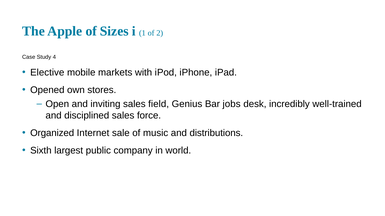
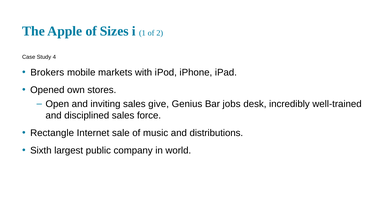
Elective: Elective -> Brokers
field: field -> give
Organized: Organized -> Rectangle
